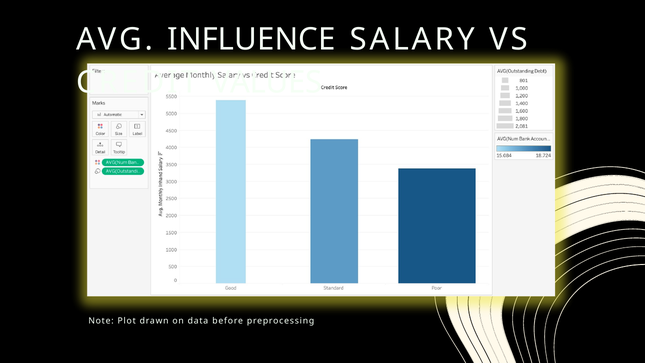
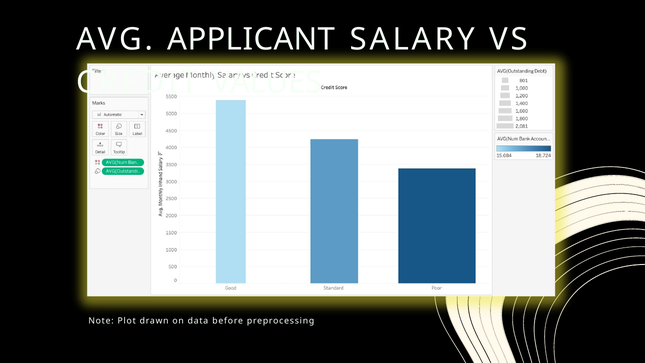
INFLUENCE: INFLUENCE -> APPLICANT
